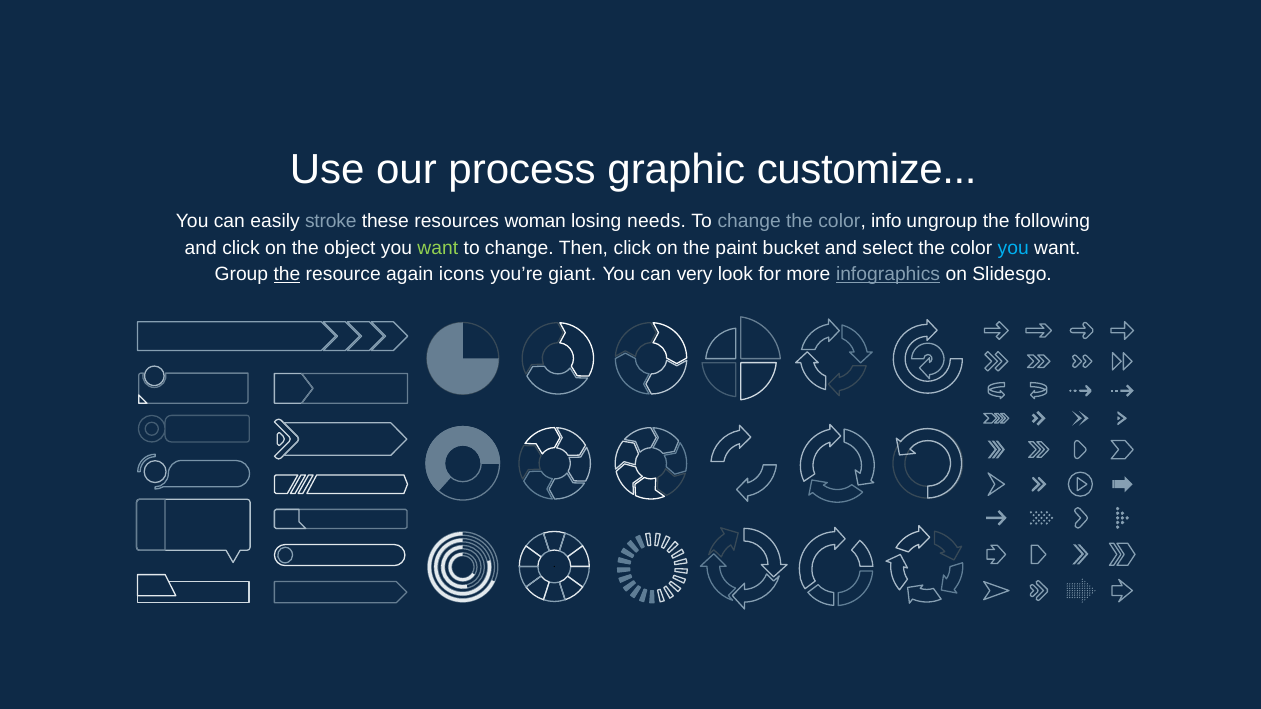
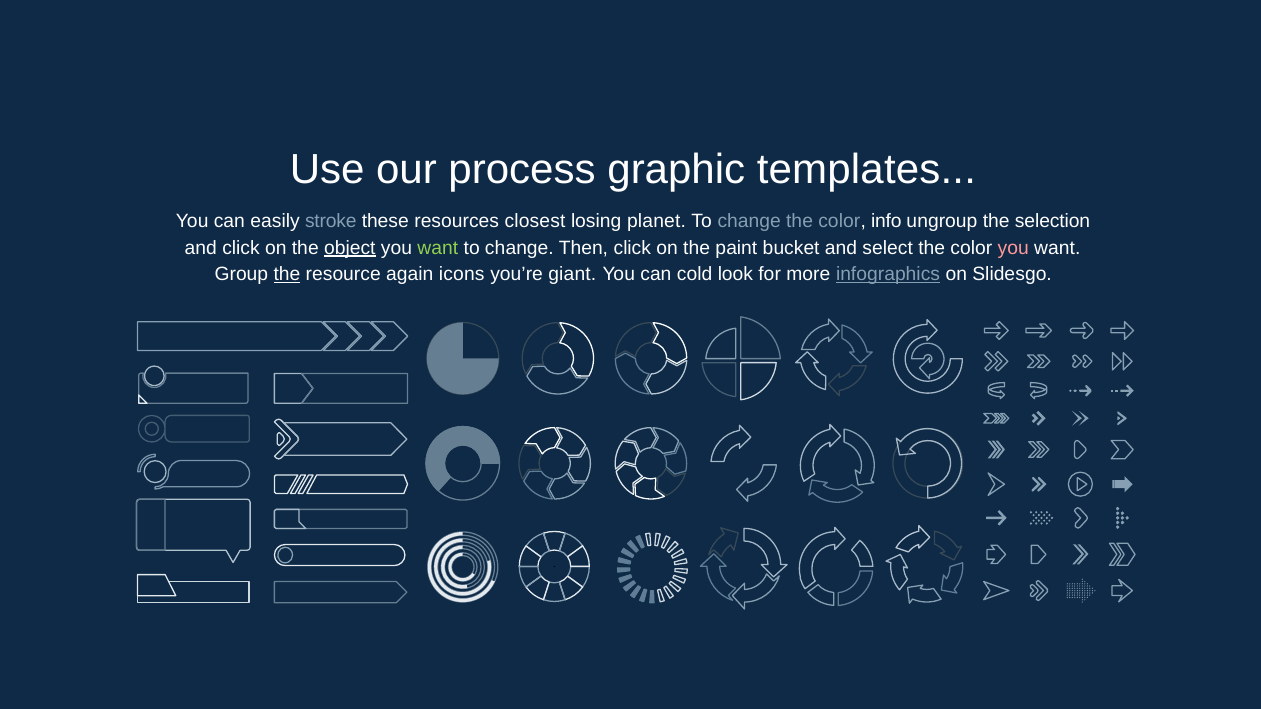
customize: customize -> templates
woman: woman -> closest
needs: needs -> planet
following: following -> selection
object underline: none -> present
you at (1013, 248) colour: light blue -> pink
very: very -> cold
